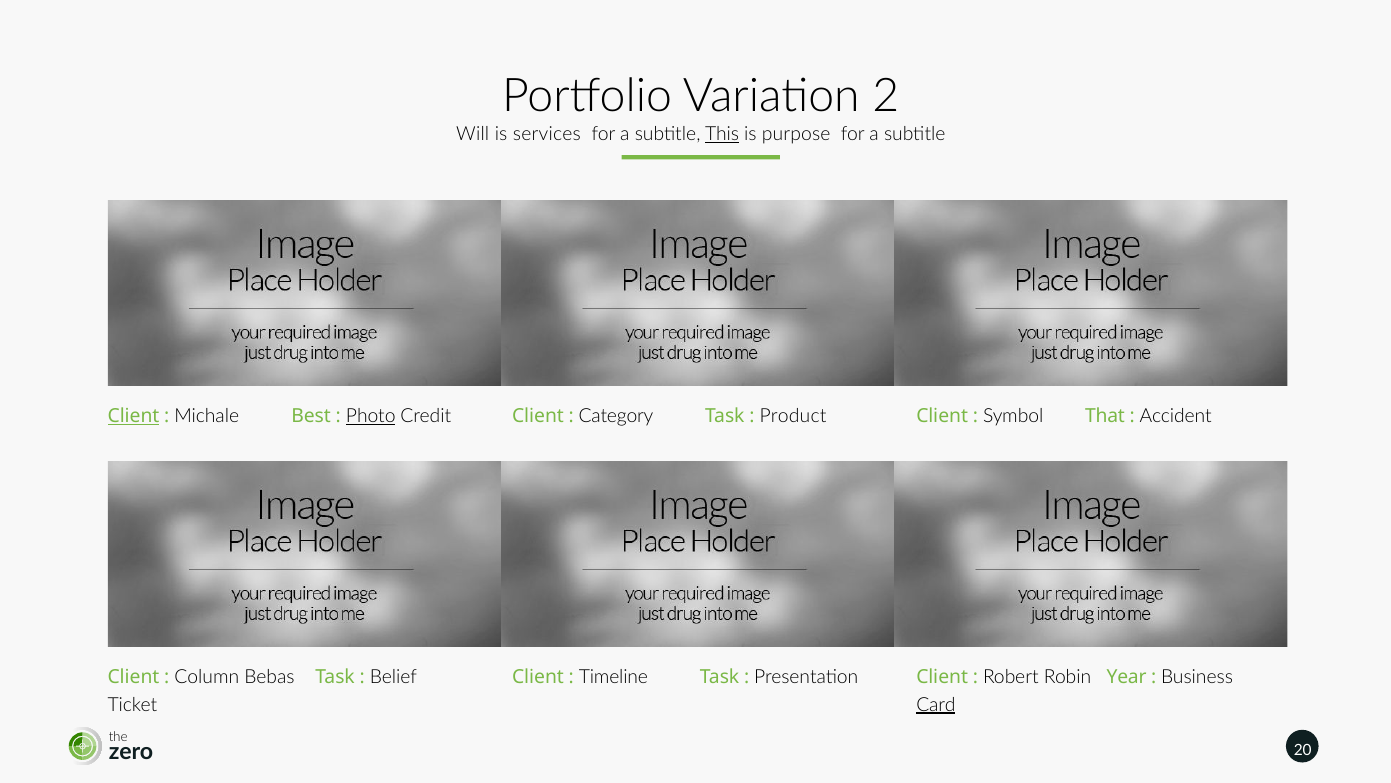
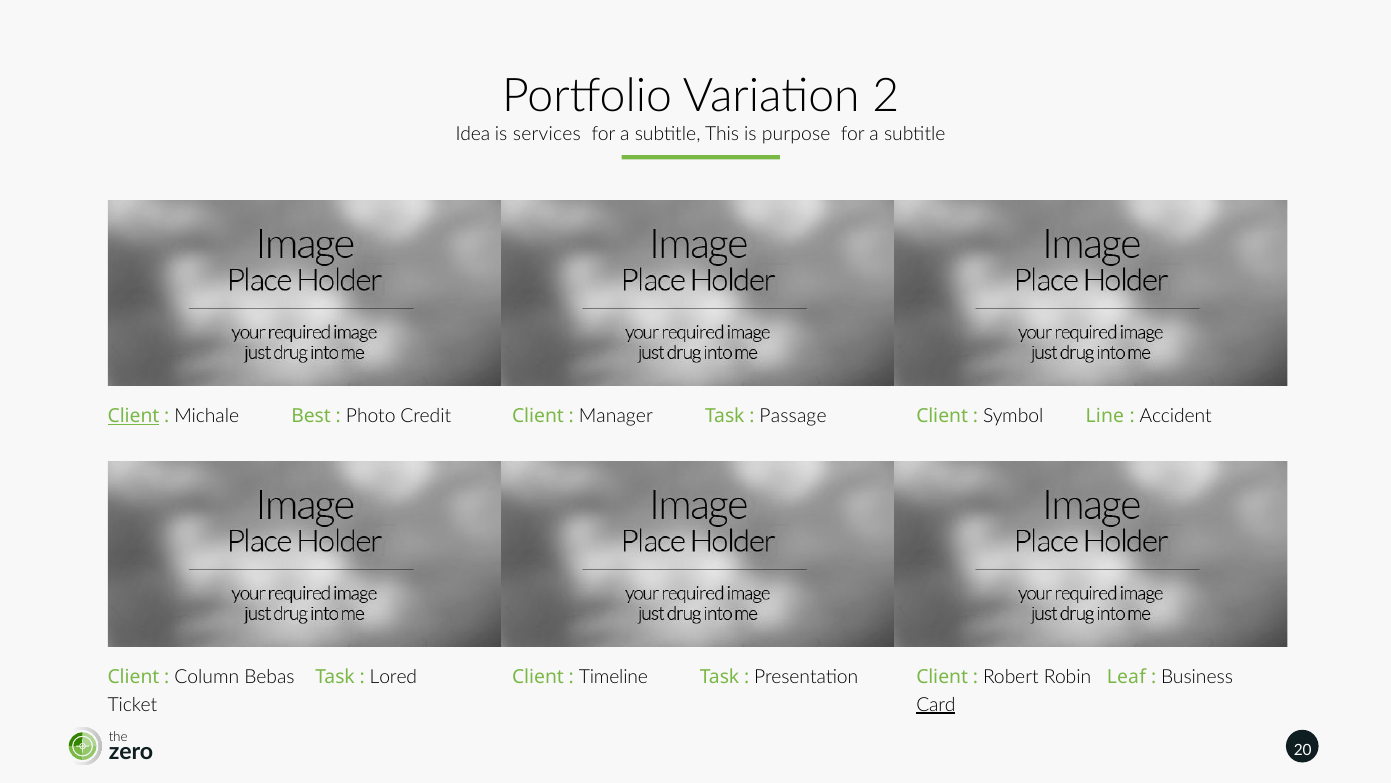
Will: Will -> Idea
This underline: present -> none
Photo underline: present -> none
Category: Category -> Manager
Product: Product -> Passage
That: That -> Line
Belief: Belief -> Lored
Year: Year -> Leaf
